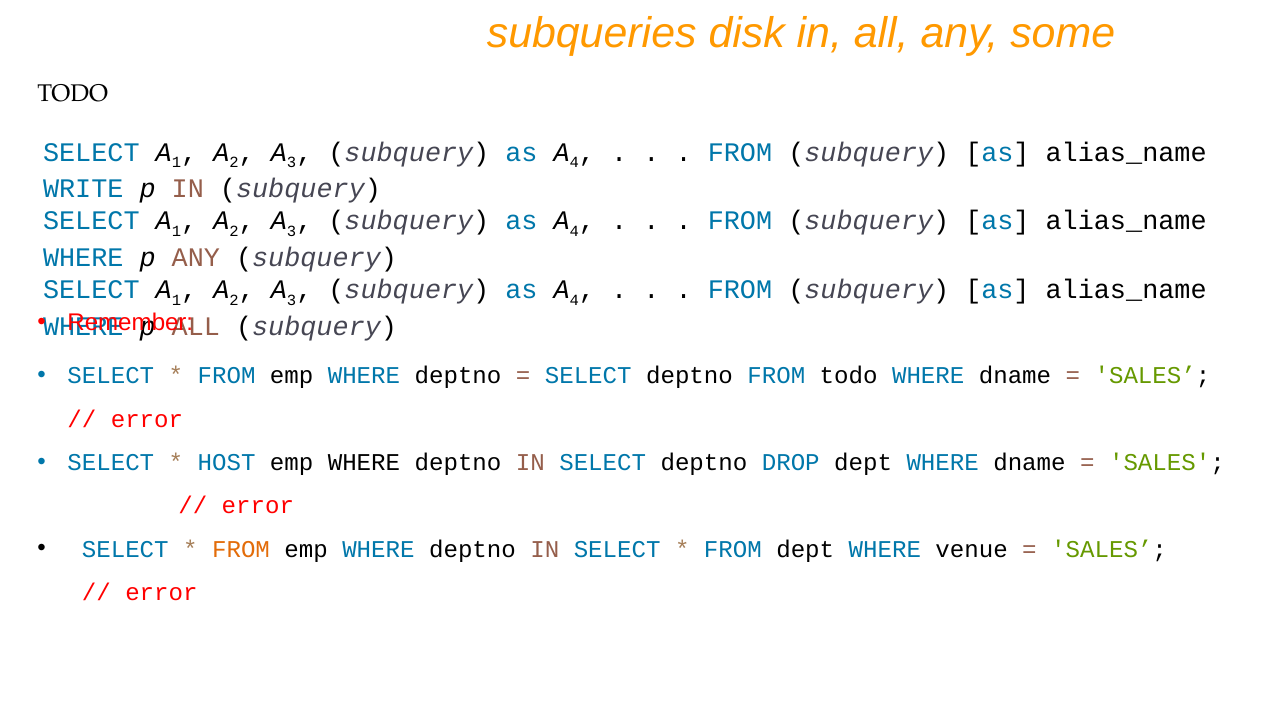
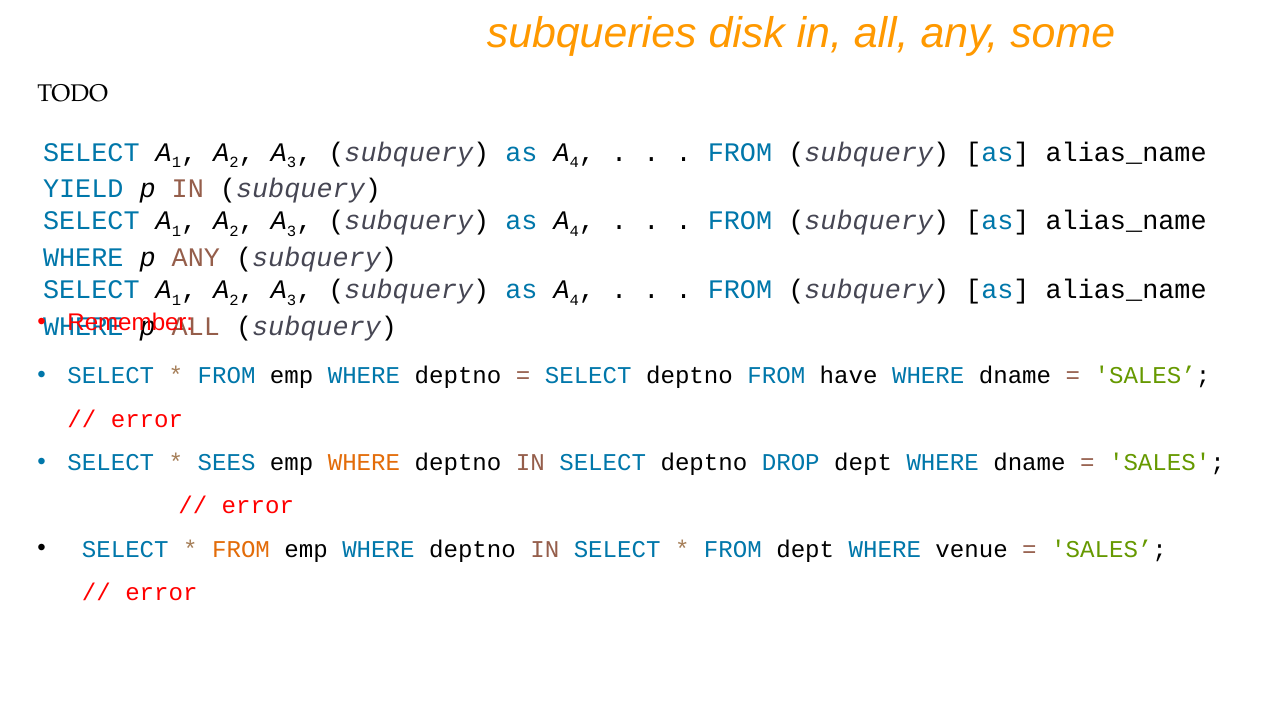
WRITE: WRITE -> YIELD
FROM todo: todo -> have
HOST: HOST -> SEES
WHERE at (364, 463) colour: black -> orange
